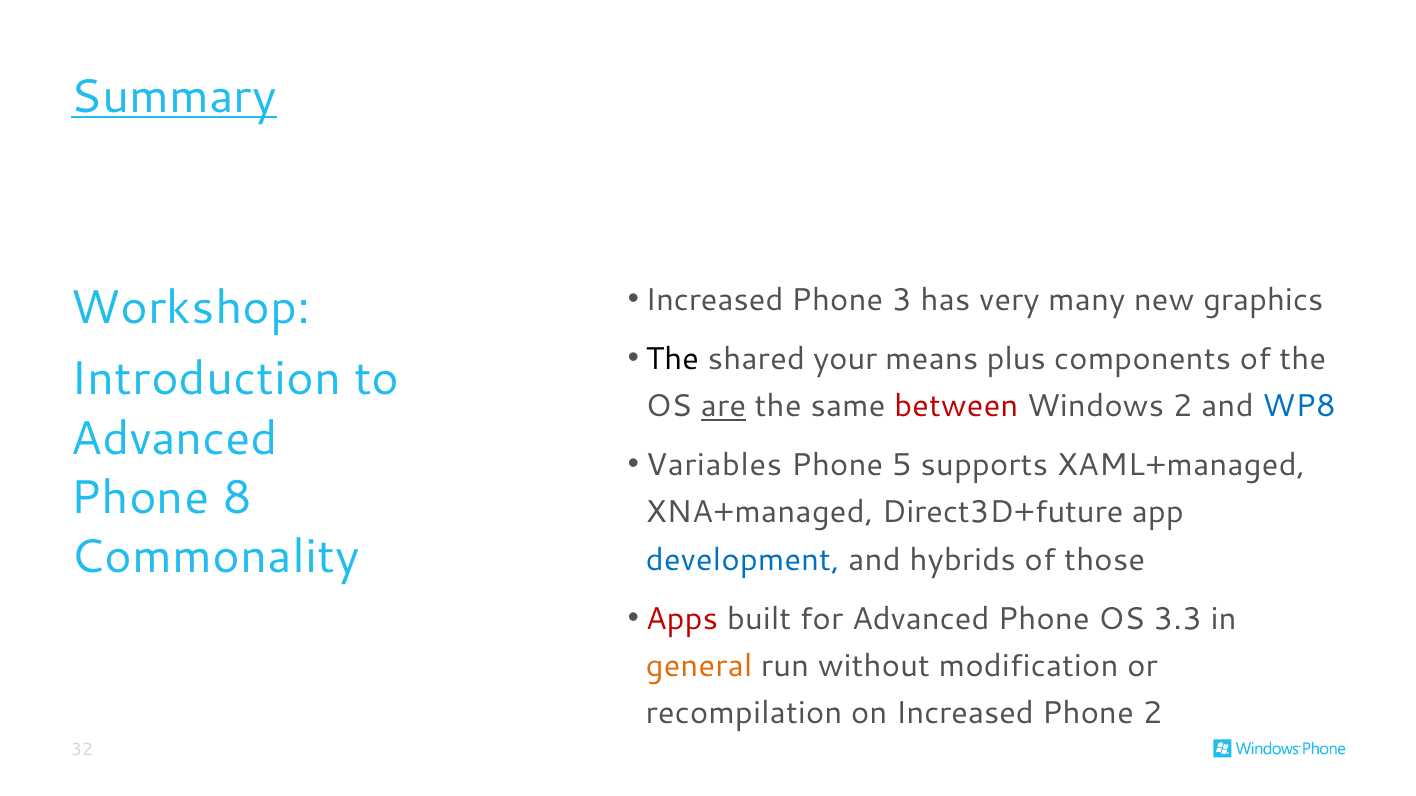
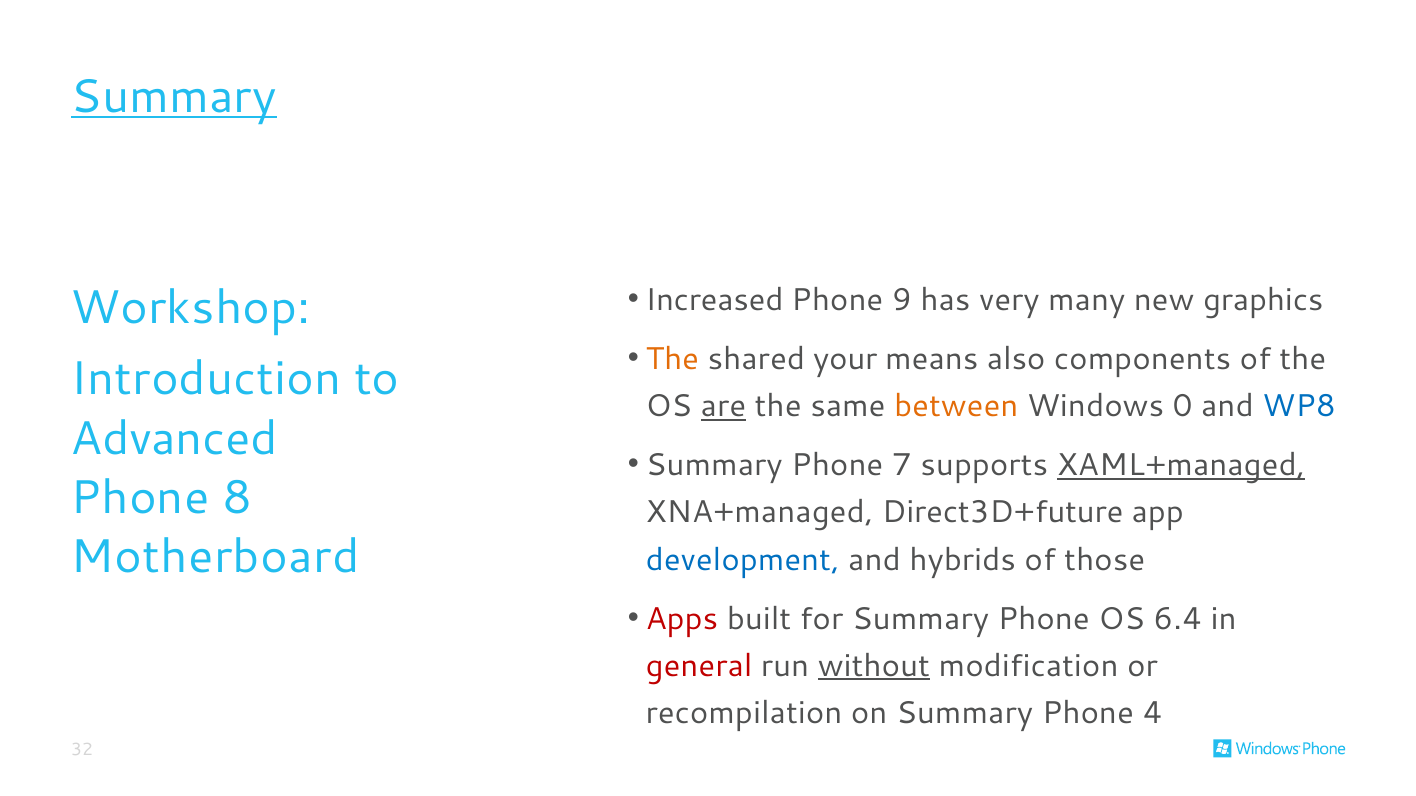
3: 3 -> 9
The at (672, 360) colour: black -> orange
plus: plus -> also
between colour: red -> orange
Windows 2: 2 -> 0
Variables at (714, 466): Variables -> Summary
5: 5 -> 7
XAML+managed underline: none -> present
Commonality: Commonality -> Motherboard
for Advanced: Advanced -> Summary
3.3: 3.3 -> 6.4
general colour: orange -> red
without underline: none -> present
on Increased: Increased -> Summary
Phone 2: 2 -> 4
